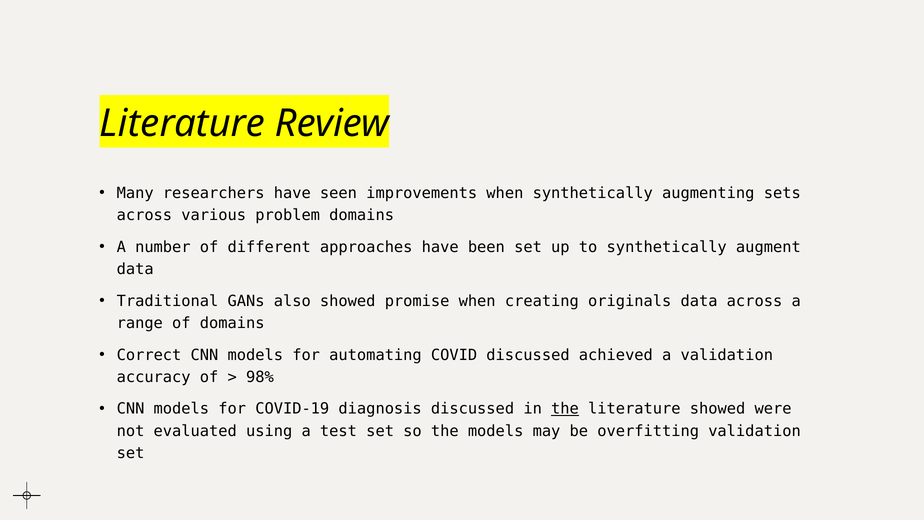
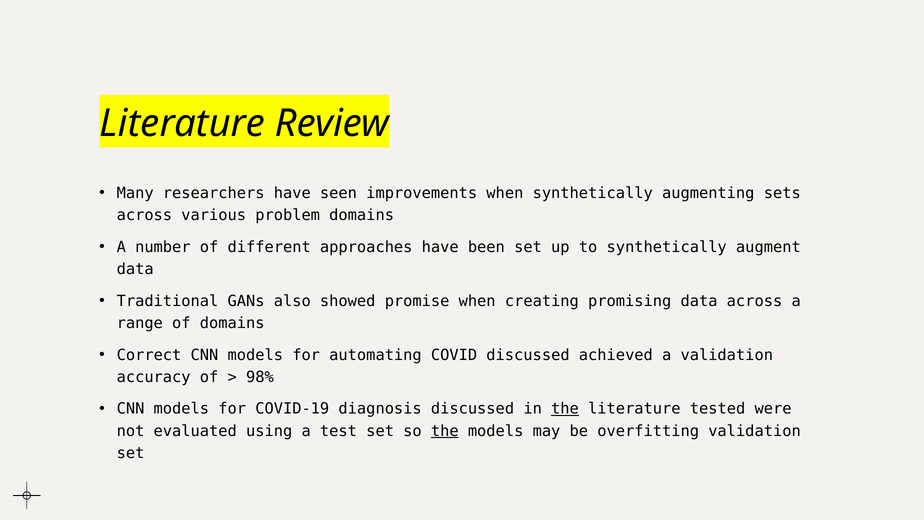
originals: originals -> promising
literature showed: showed -> tested
the at (445, 431) underline: none -> present
